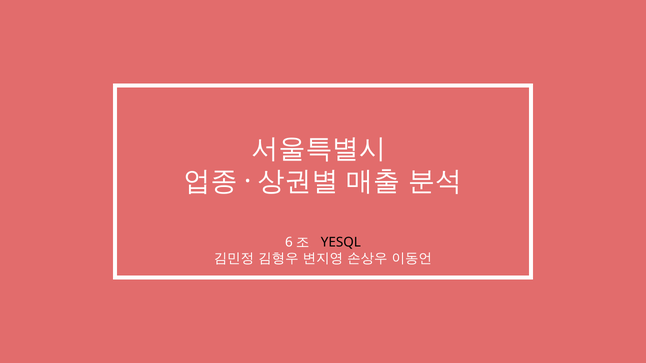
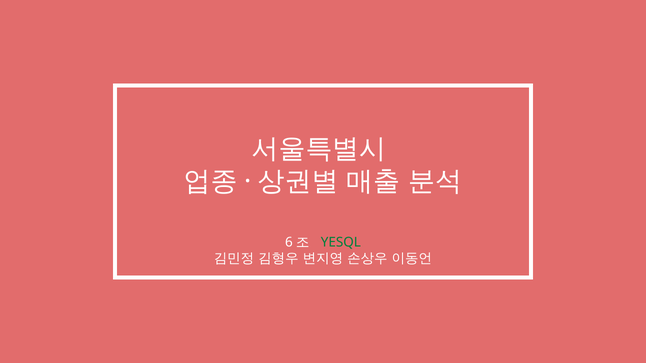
YESQL colour: black -> green
